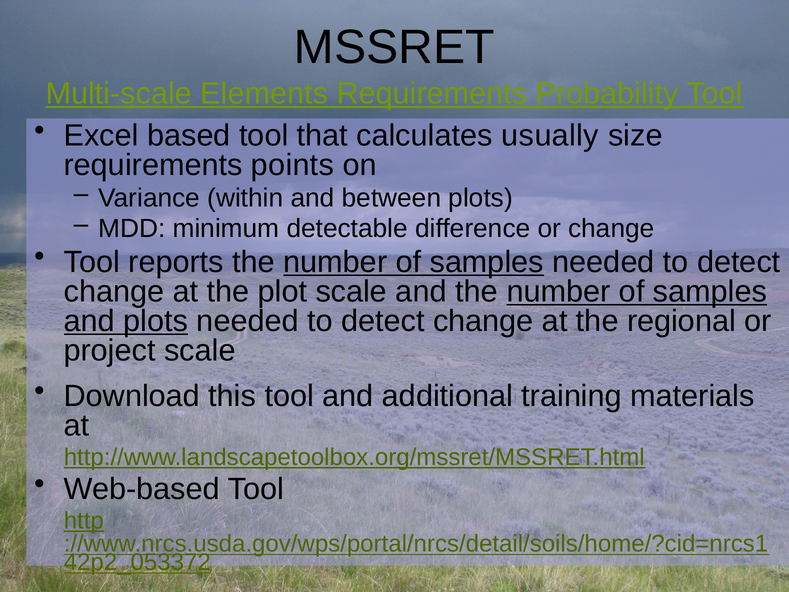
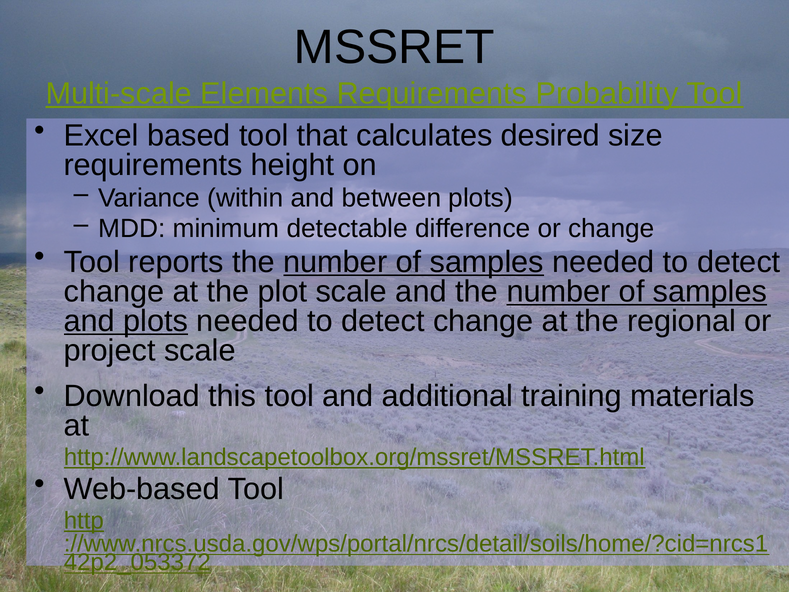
usually: usually -> desired
points: points -> height
